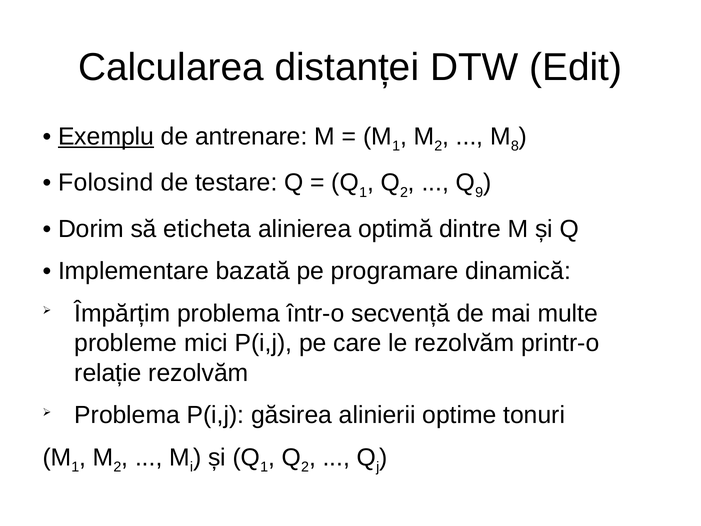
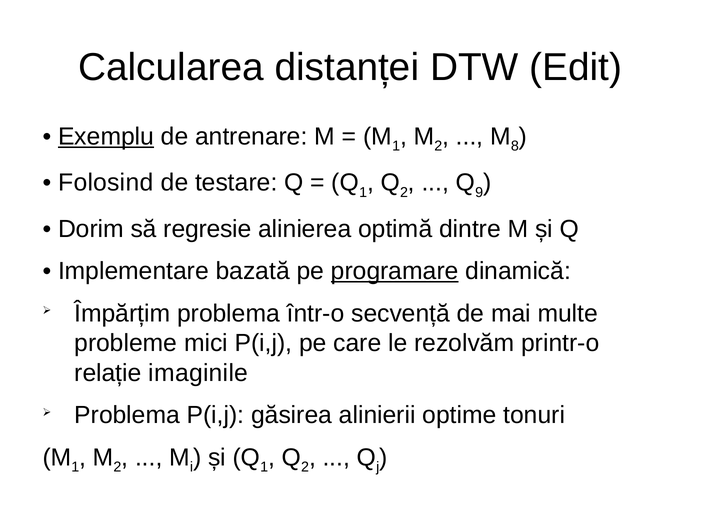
eticheta: eticheta -> regresie
programare underline: none -> present
relație rezolvăm: rezolvăm -> imaginile
